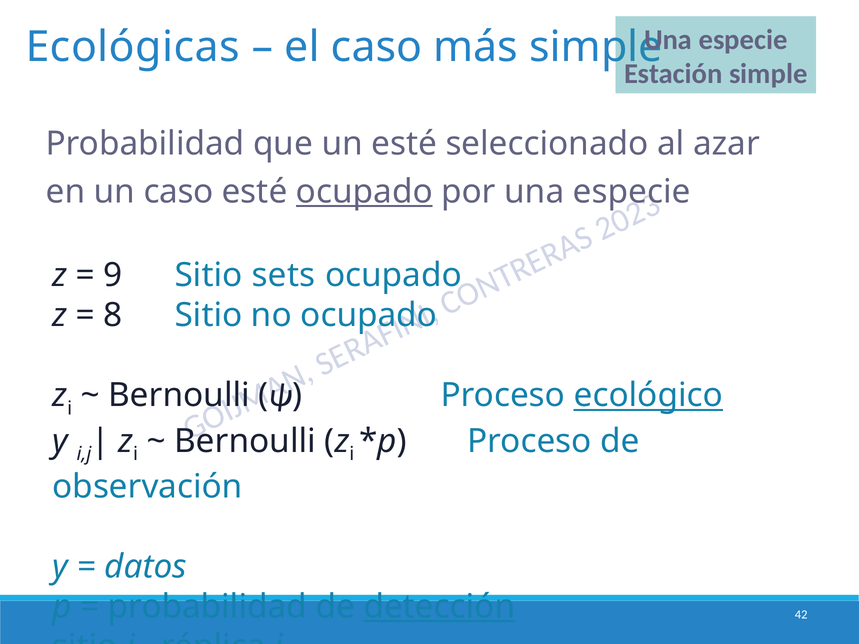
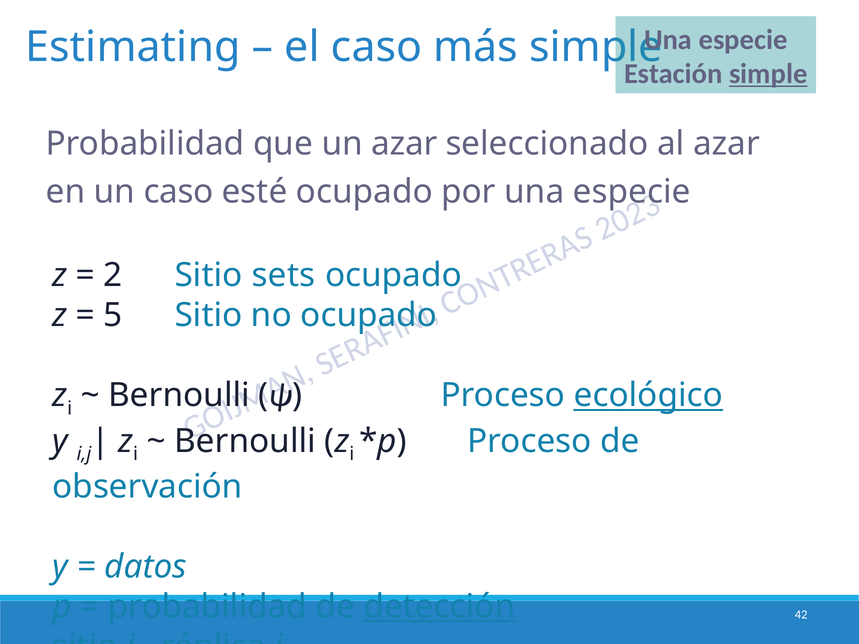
Ecológicas: Ecológicas -> Estimating
simple at (768, 74) underline: none -> present
un esté: esté -> azar
ocupado at (364, 192) underline: present -> none
9 at (113, 275): 9 -> 2
8: 8 -> 5
